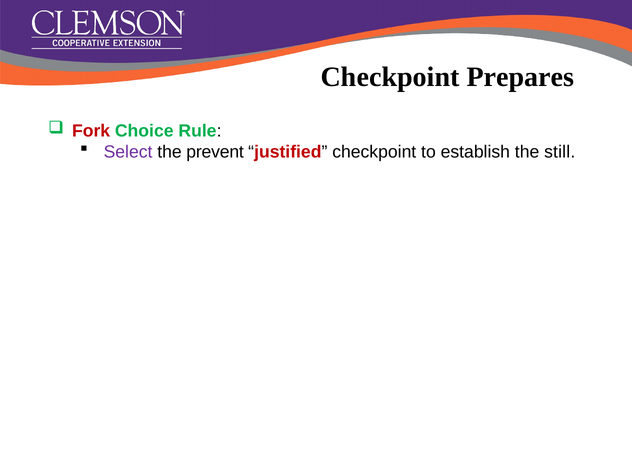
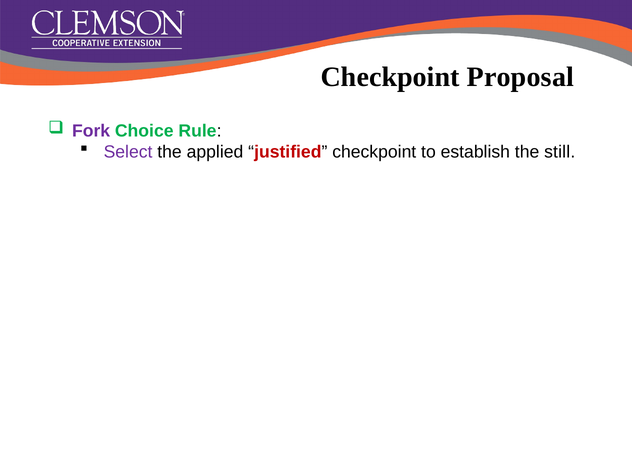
Prepares: Prepares -> Proposal
Fork colour: red -> purple
prevent: prevent -> applied
